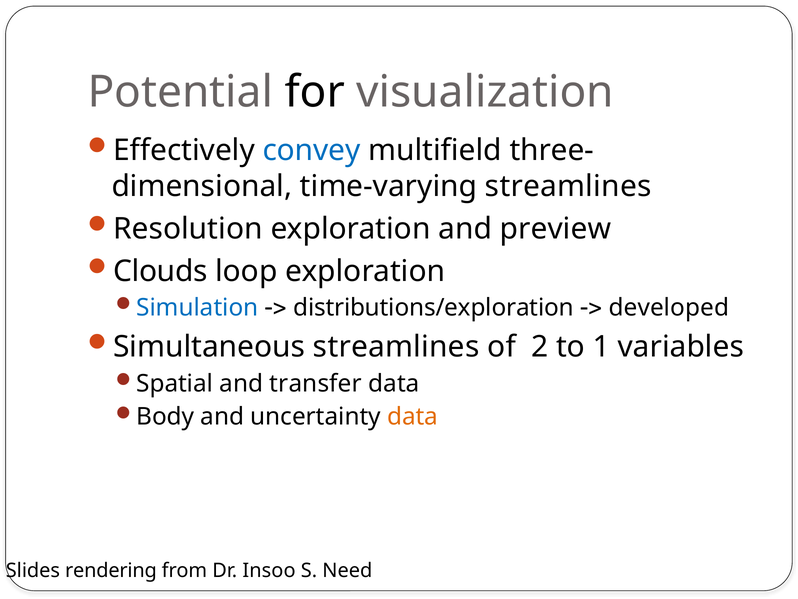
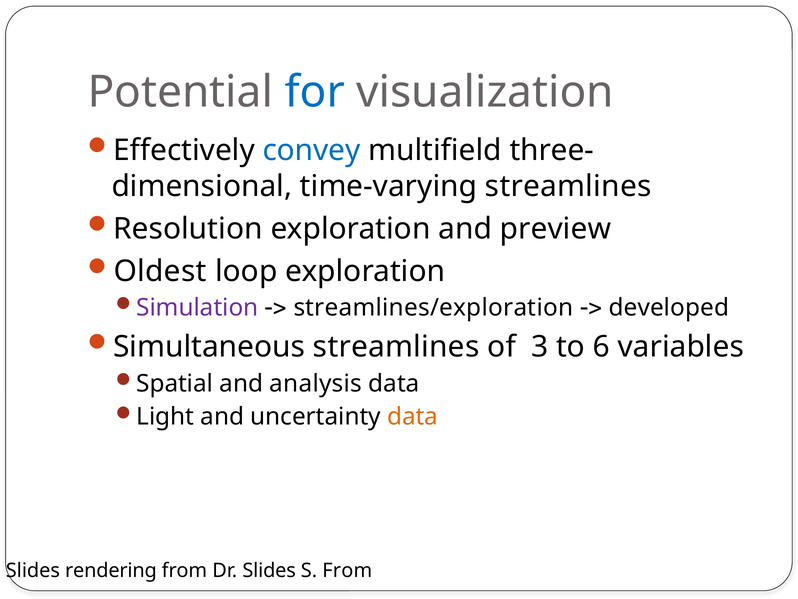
for colour: black -> blue
Clouds: Clouds -> Oldest
Simulation colour: blue -> purple
distributions/exploration: distributions/exploration -> streamlines/exploration
2: 2 -> 3
1: 1 -> 6
transfer: transfer -> analysis
Body: Body -> Light
Dr Insoo: Insoo -> Slides
S Need: Need -> From
